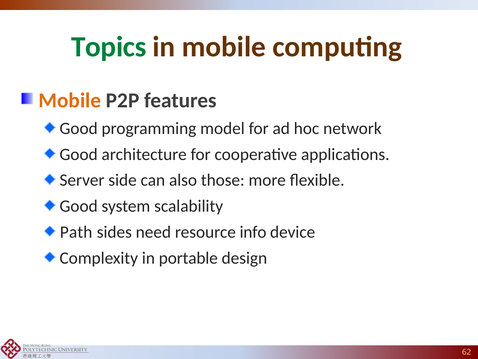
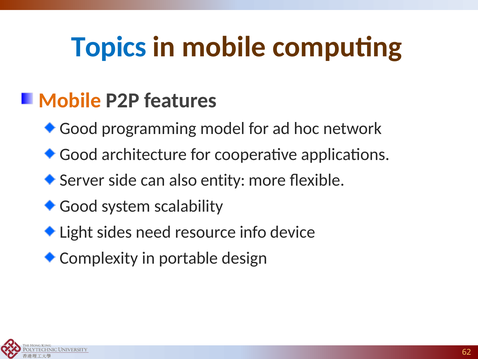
Topics colour: green -> blue
those: those -> entity
Path: Path -> Light
